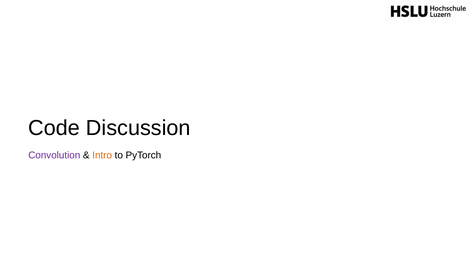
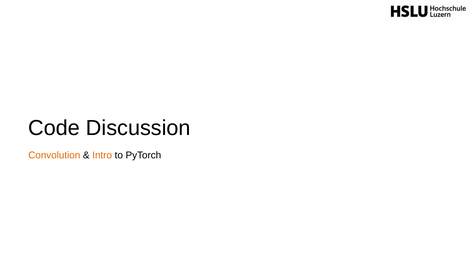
Convolution colour: purple -> orange
